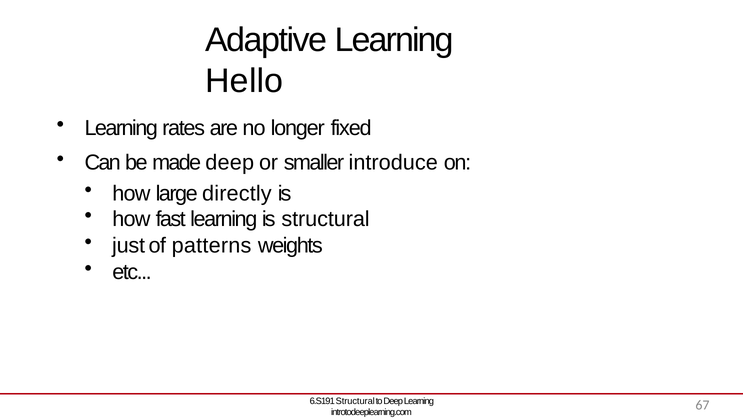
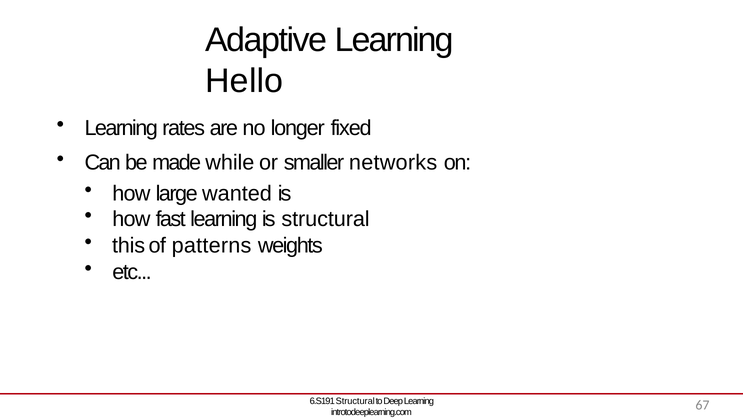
made deep: deep -> while
introduce: introduce -> networks
directly: directly -> wanted
just: just -> this
